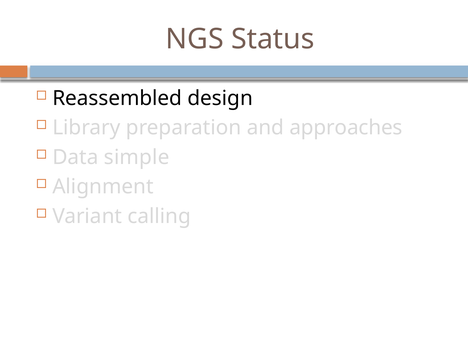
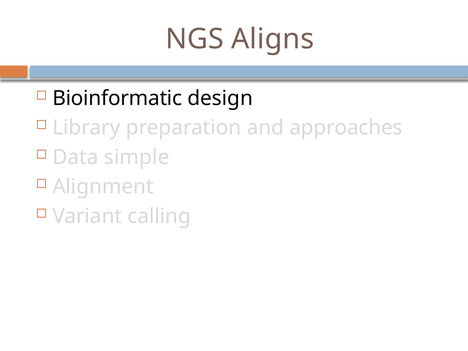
Status: Status -> Aligns
Reassembled: Reassembled -> Bioinformatic
